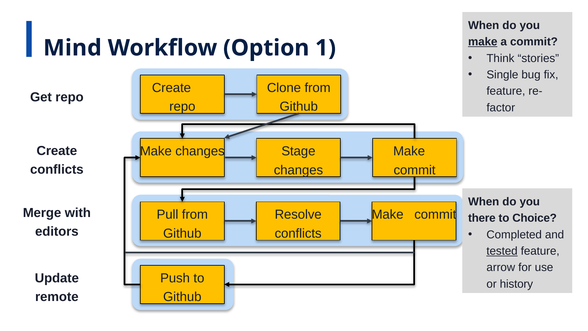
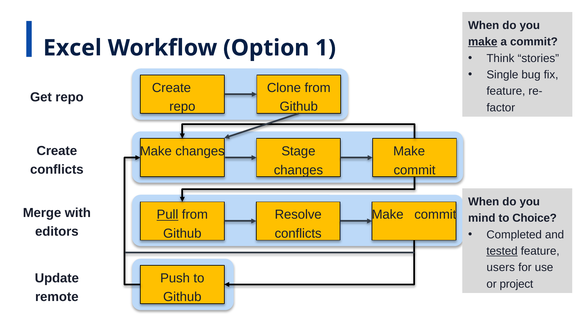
Mind: Mind -> Excel
Pull underline: none -> present
there: there -> mind
arrow: arrow -> users
history: history -> project
